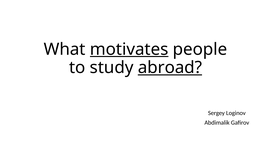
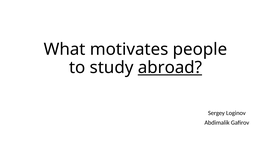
motivates underline: present -> none
